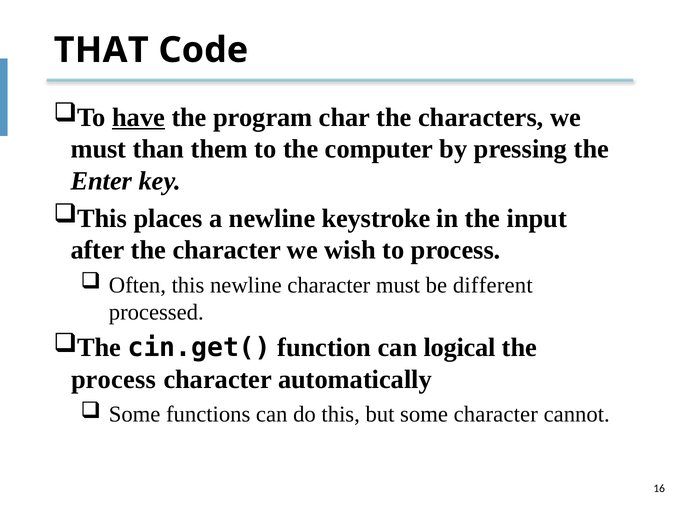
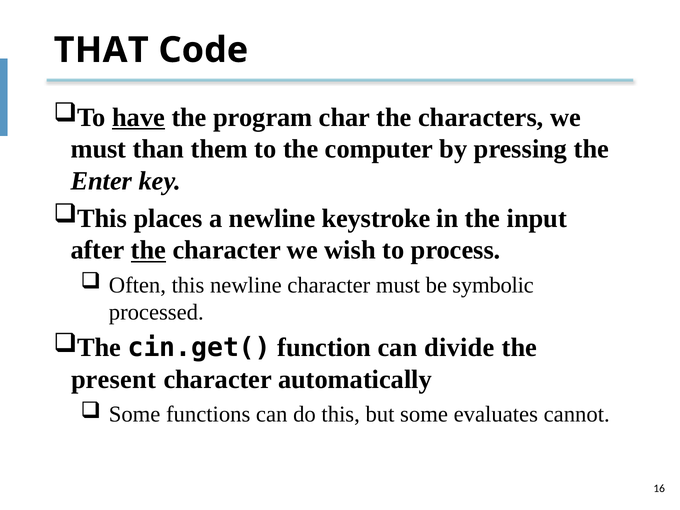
the at (148, 250) underline: none -> present
different: different -> symbolic
logical: logical -> divide
process at (114, 379): process -> present
some character: character -> evaluates
